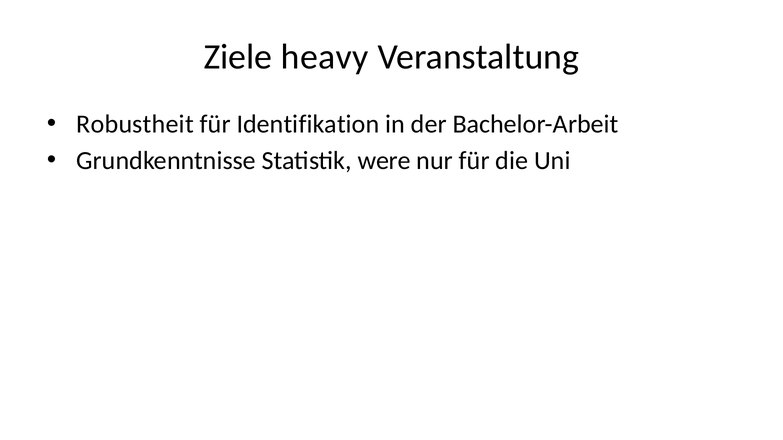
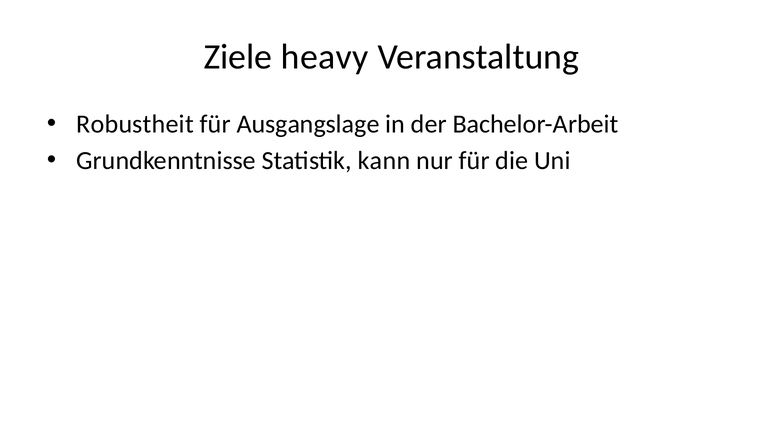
Identifikation: Identifikation -> Ausgangslage
were: were -> kann
